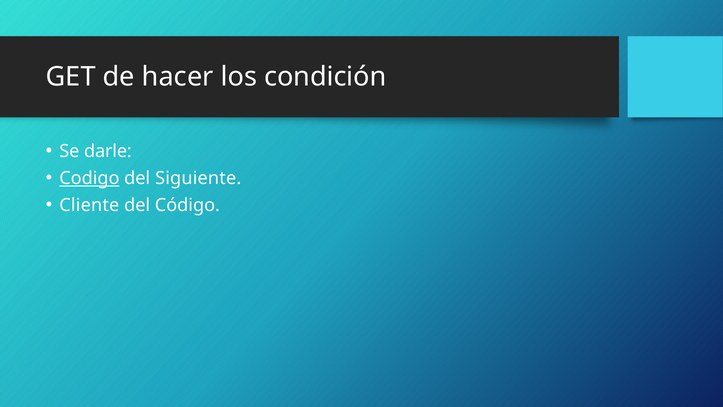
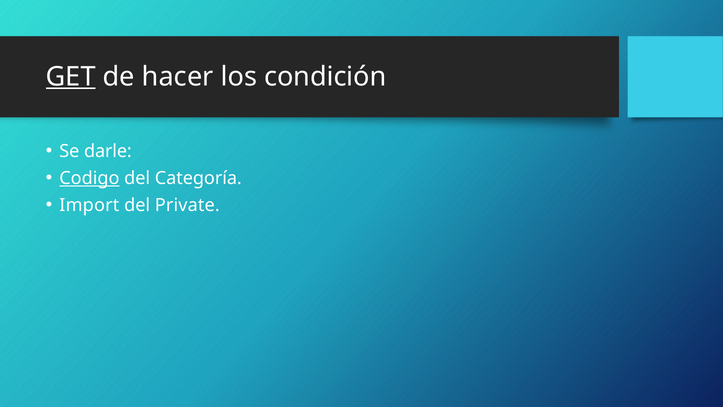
GET underline: none -> present
Siguiente: Siguiente -> Categoría
Cliente: Cliente -> Import
Código: Código -> Private
